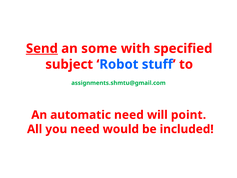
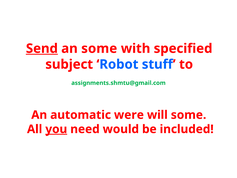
automatic need: need -> were
will point: point -> some
you underline: none -> present
